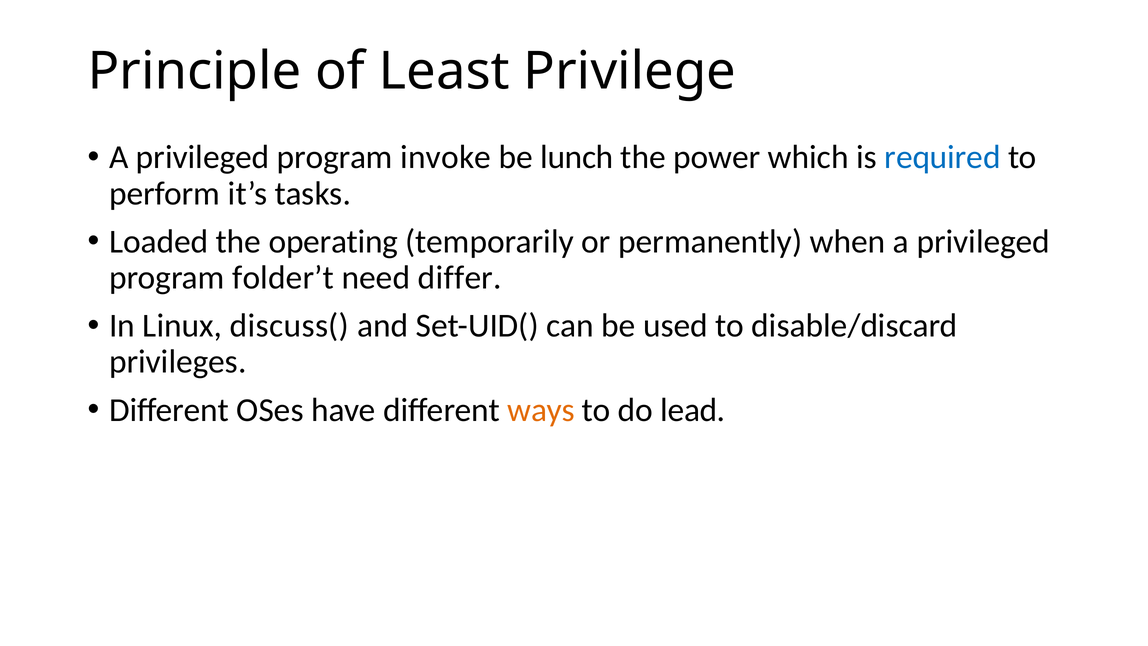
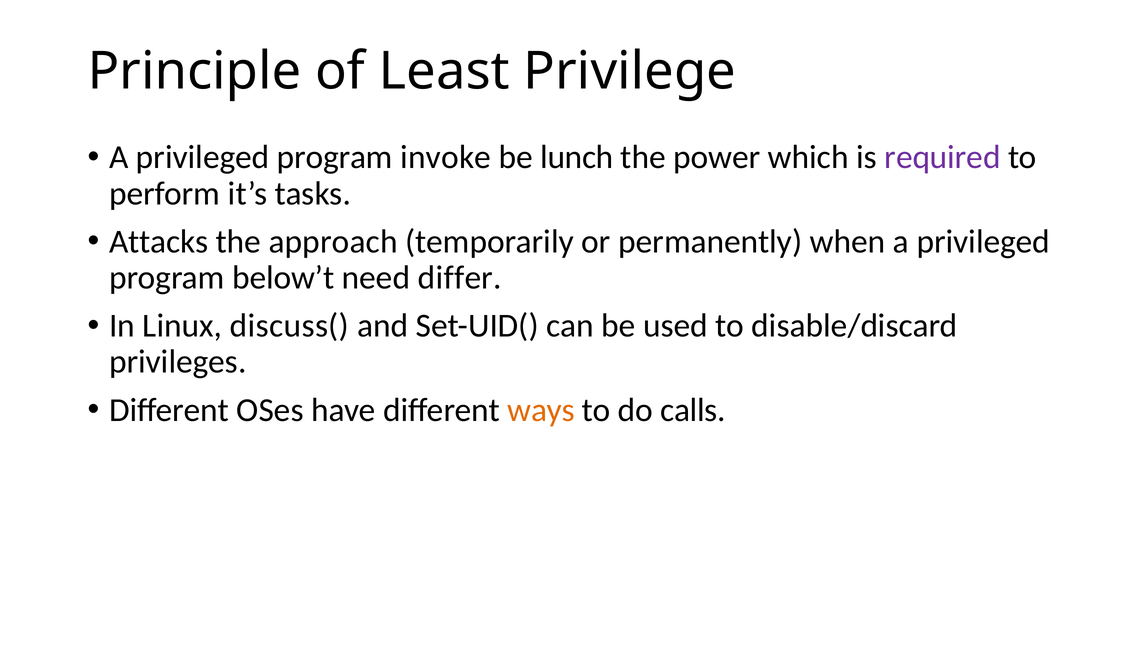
required colour: blue -> purple
Loaded: Loaded -> Attacks
operating: operating -> approach
folder’t: folder’t -> below’t
lead: lead -> calls
